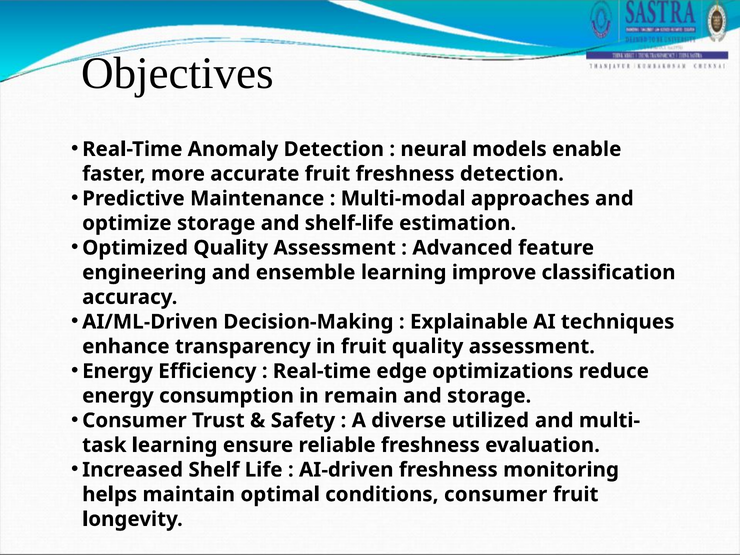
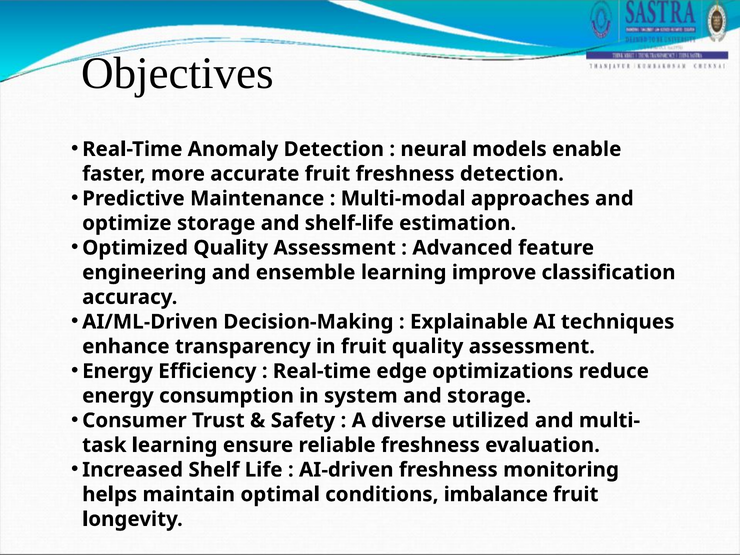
remain: remain -> system
conditions consumer: consumer -> imbalance
